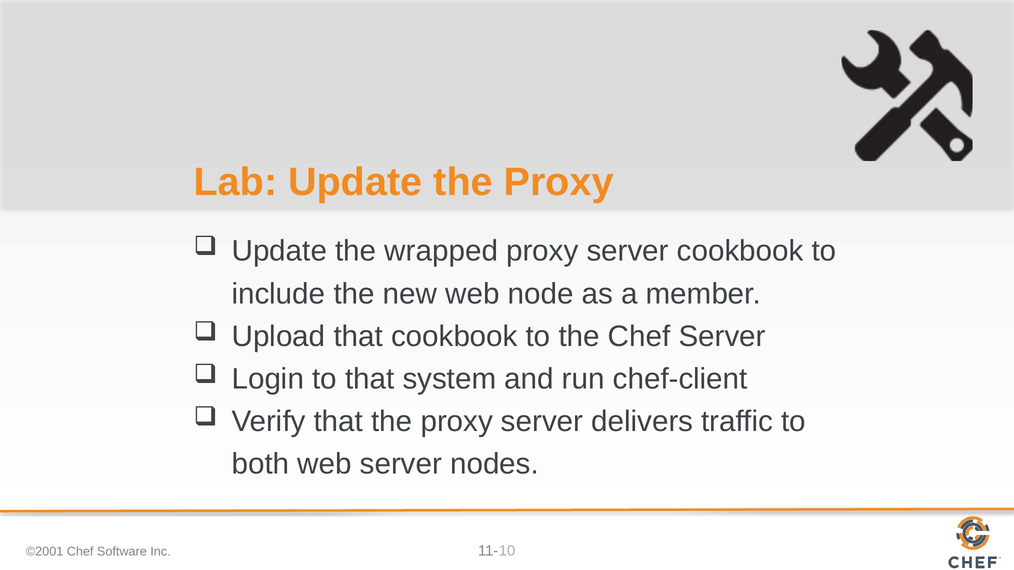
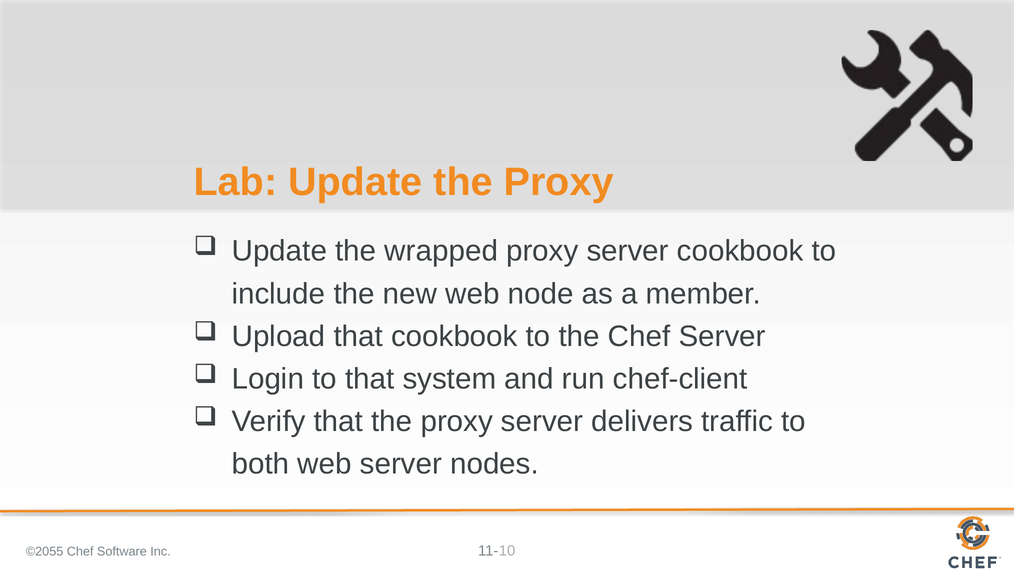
©2001: ©2001 -> ©2055
